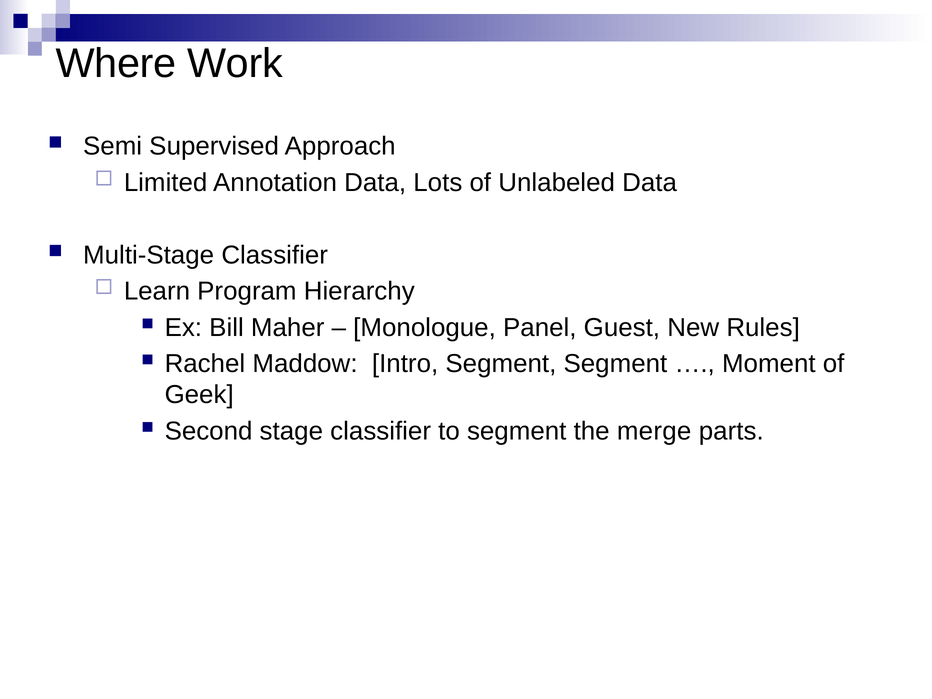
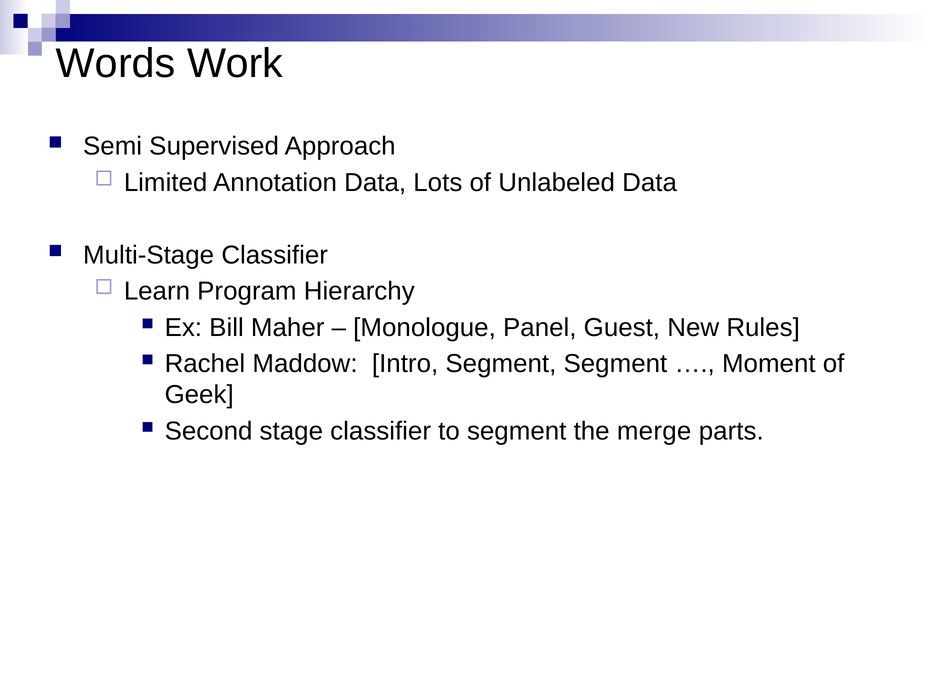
Where: Where -> Words
